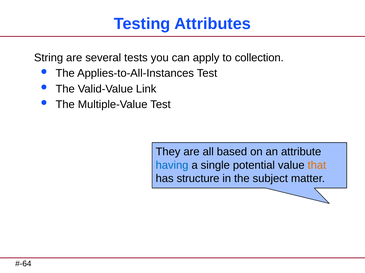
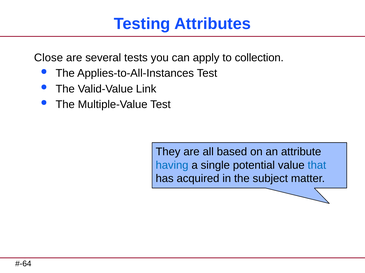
String: String -> Close
that colour: orange -> blue
structure: structure -> acquired
